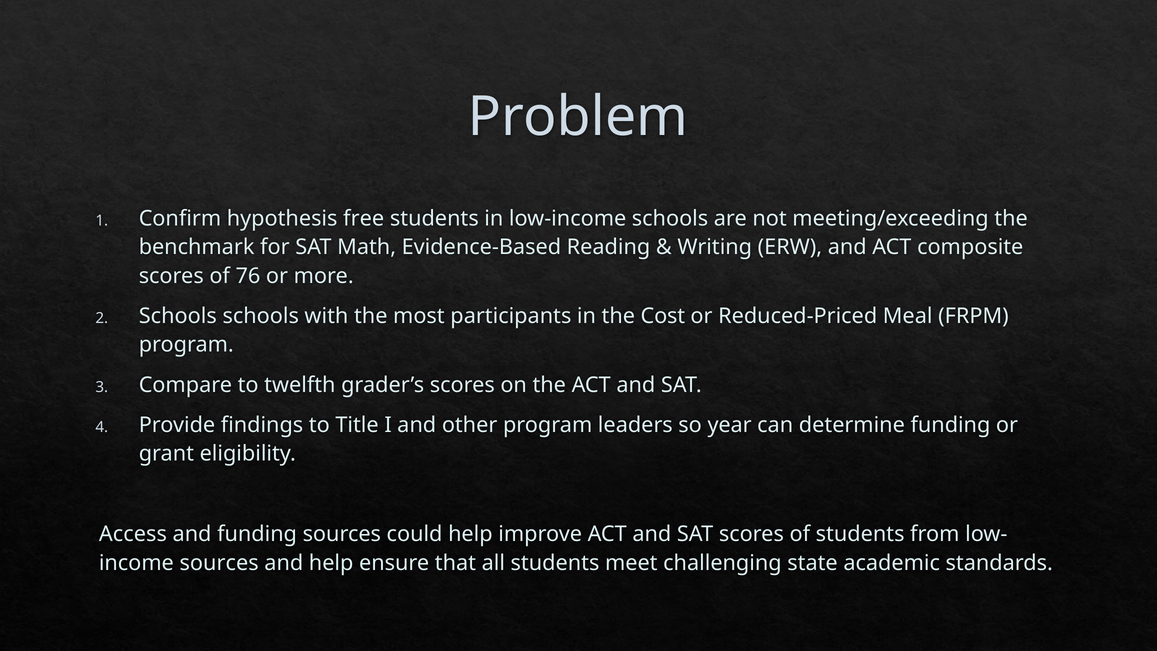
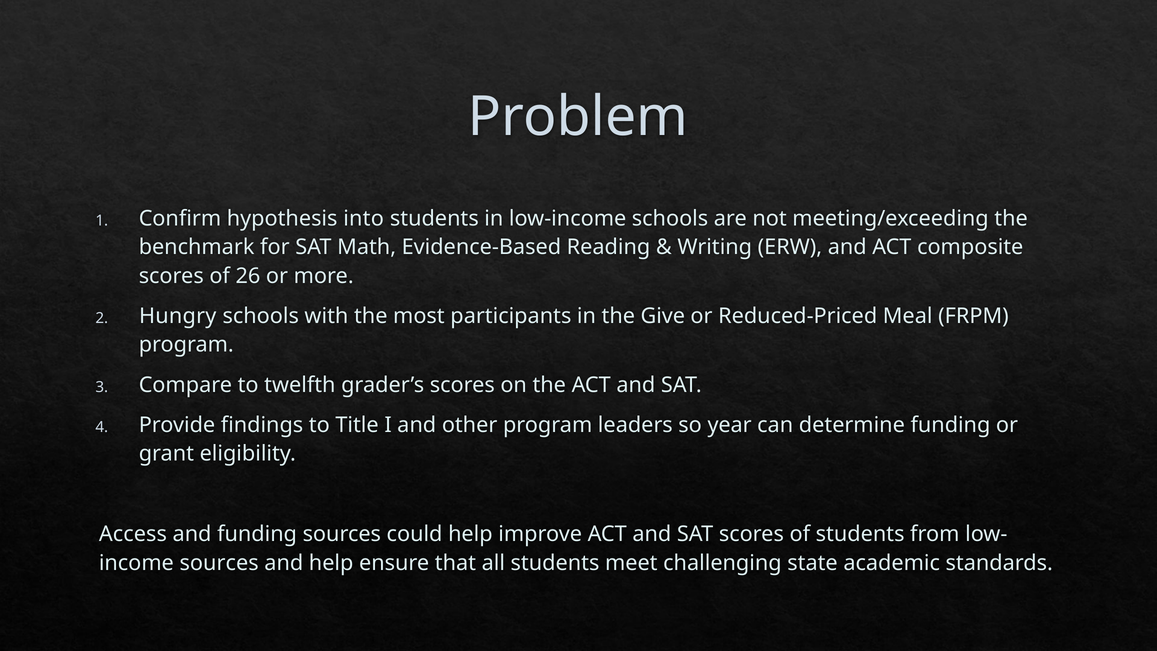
free: free -> into
76: 76 -> 26
Schools at (178, 316): Schools -> Hungry
Cost: Cost -> Give
